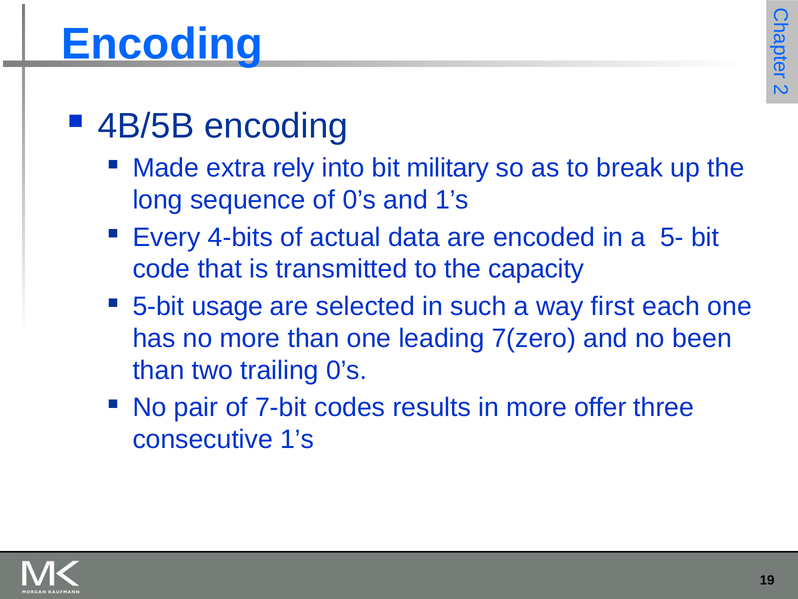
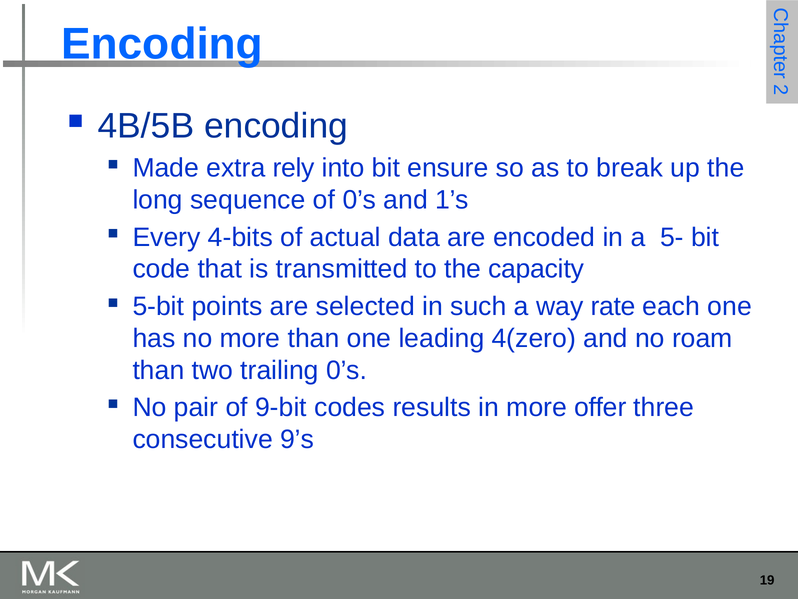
military: military -> ensure
usage: usage -> points
first: first -> rate
7(zero: 7(zero -> 4(zero
been: been -> roam
7-bit: 7-bit -> 9-bit
consecutive 1’s: 1’s -> 9’s
